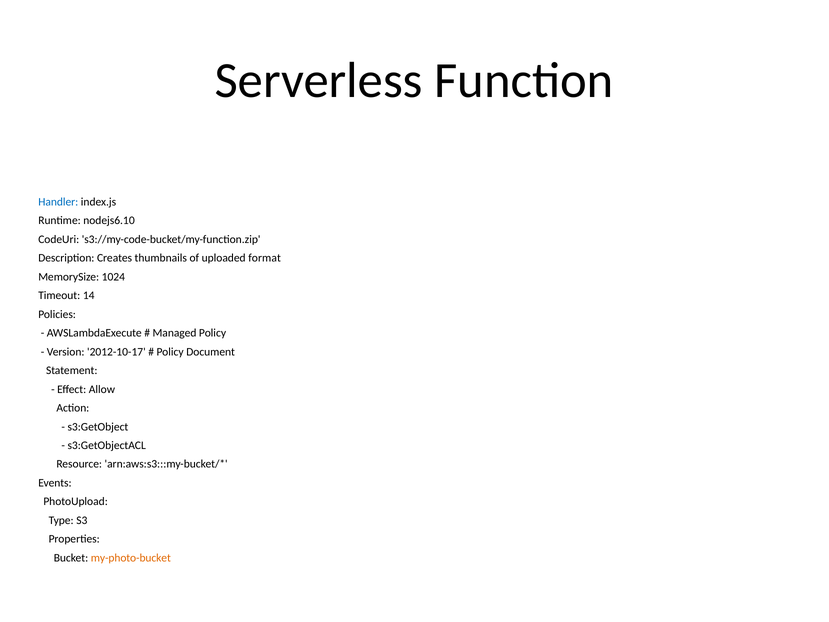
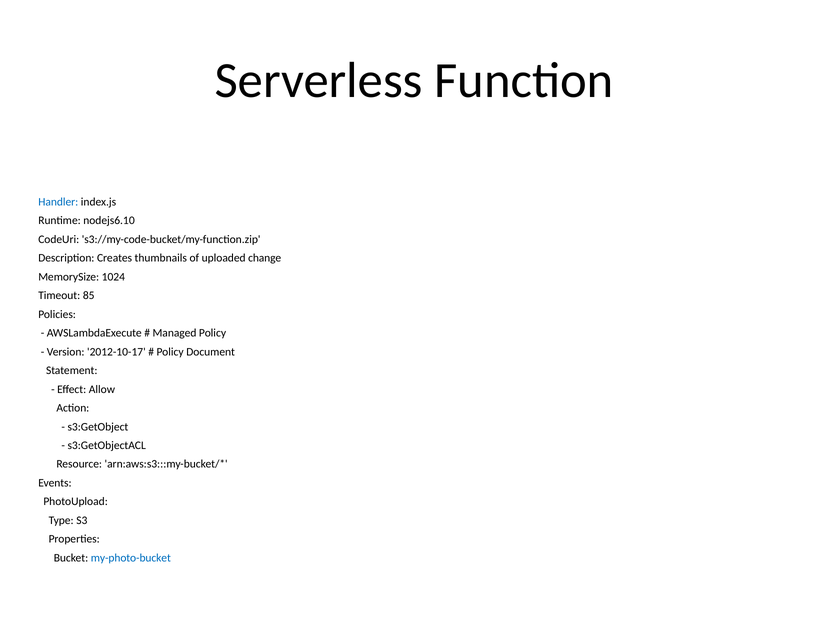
format: format -> change
14: 14 -> 85
my-photo-bucket colour: orange -> blue
